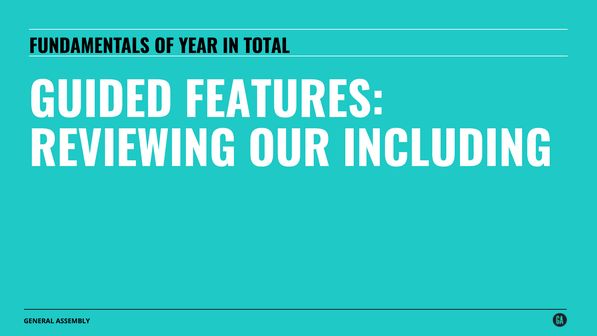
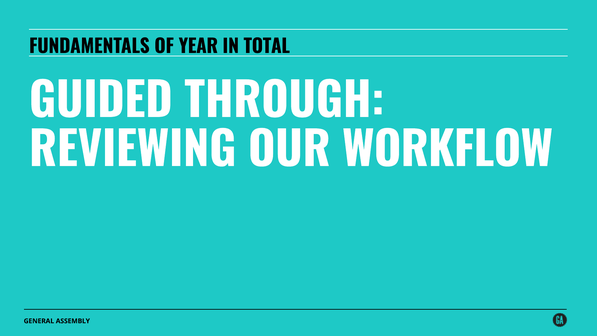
FEATURES: FEATURES -> THROUGH
INCLUDING: INCLUDING -> WORKFLOW
